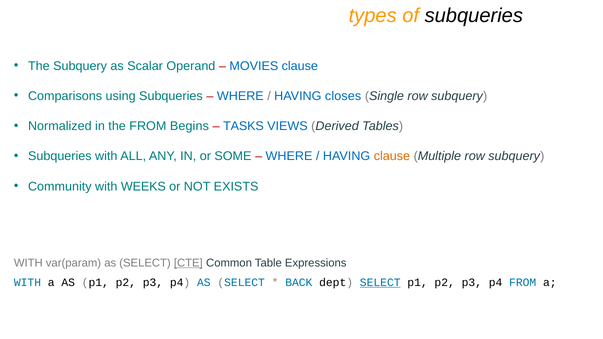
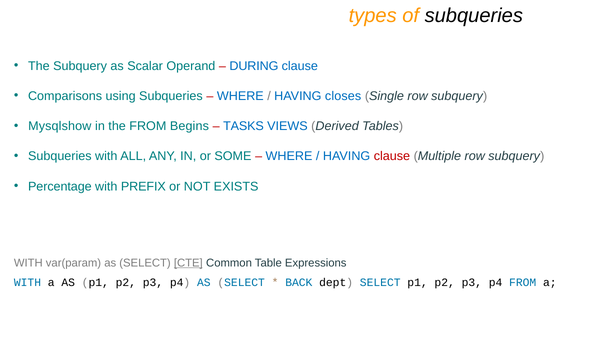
MOVIES: MOVIES -> DURING
Normalized: Normalized -> Mysqlshow
clause at (392, 156) colour: orange -> red
Community: Community -> Percentage
WEEKS: WEEKS -> PREFIX
SELECT at (380, 283) underline: present -> none
